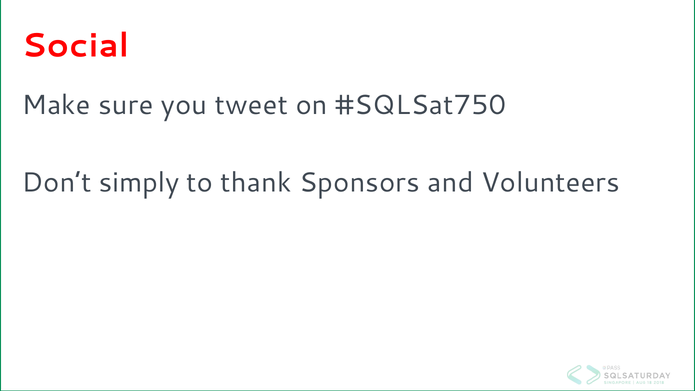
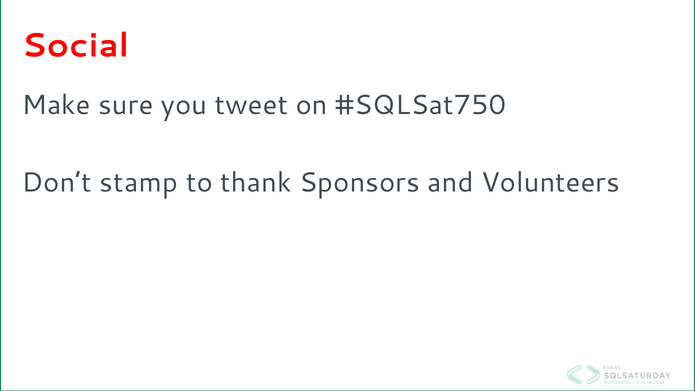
simply: simply -> stamp
